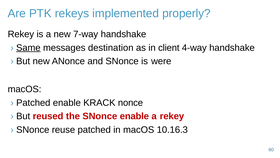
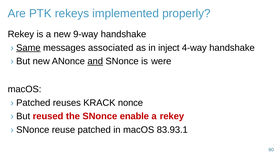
7-way: 7-way -> 9-way
destination: destination -> associated
client: client -> inject
and underline: none -> present
Patched enable: enable -> reuses
10.16.3: 10.16.3 -> 83.93.1
